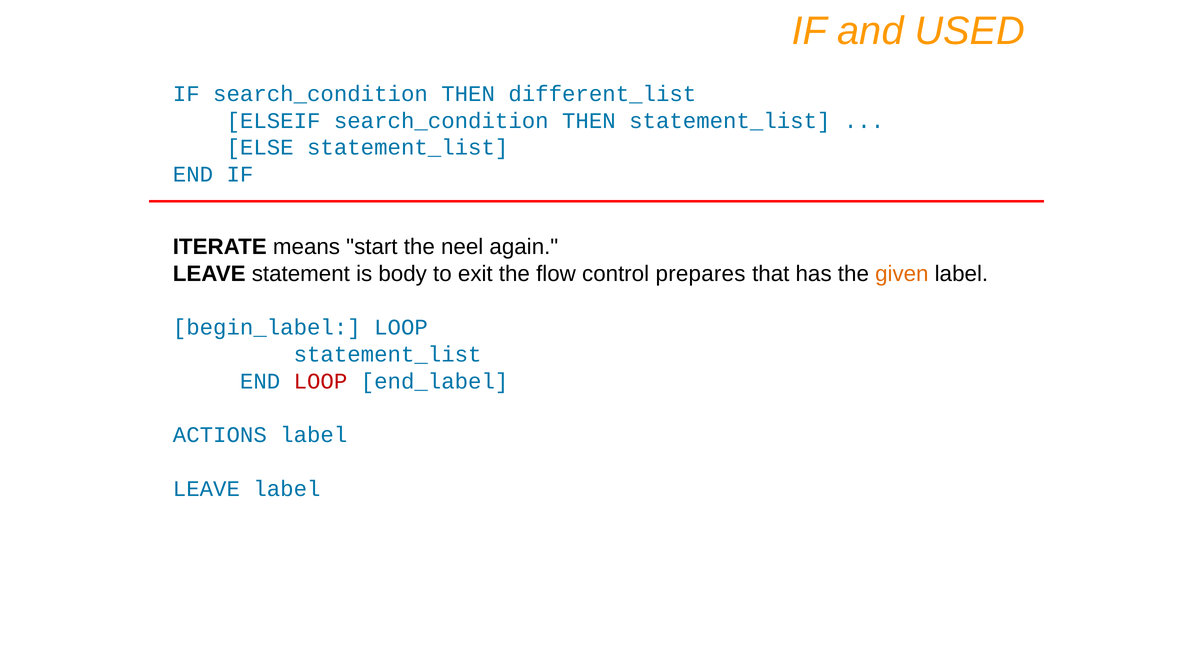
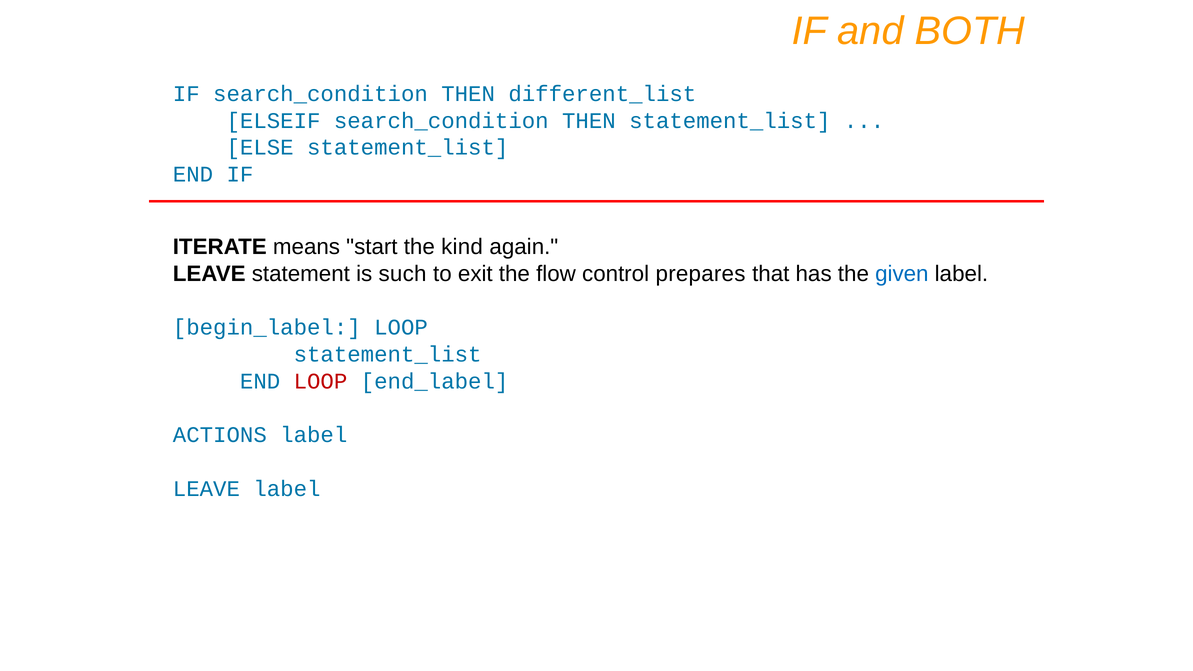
USED: USED -> BOTH
neel: neel -> kind
body: body -> such
given colour: orange -> blue
